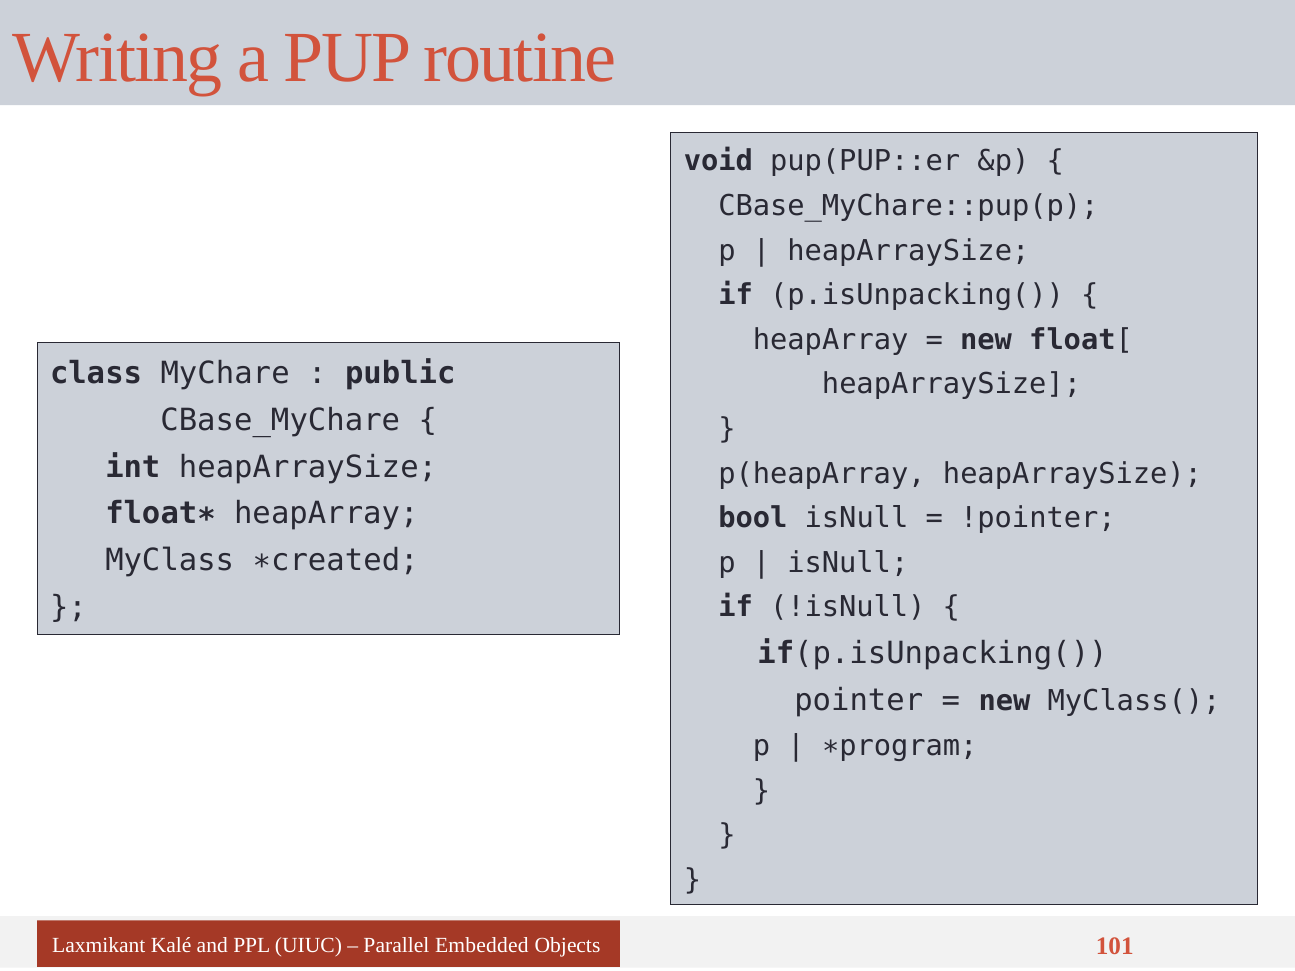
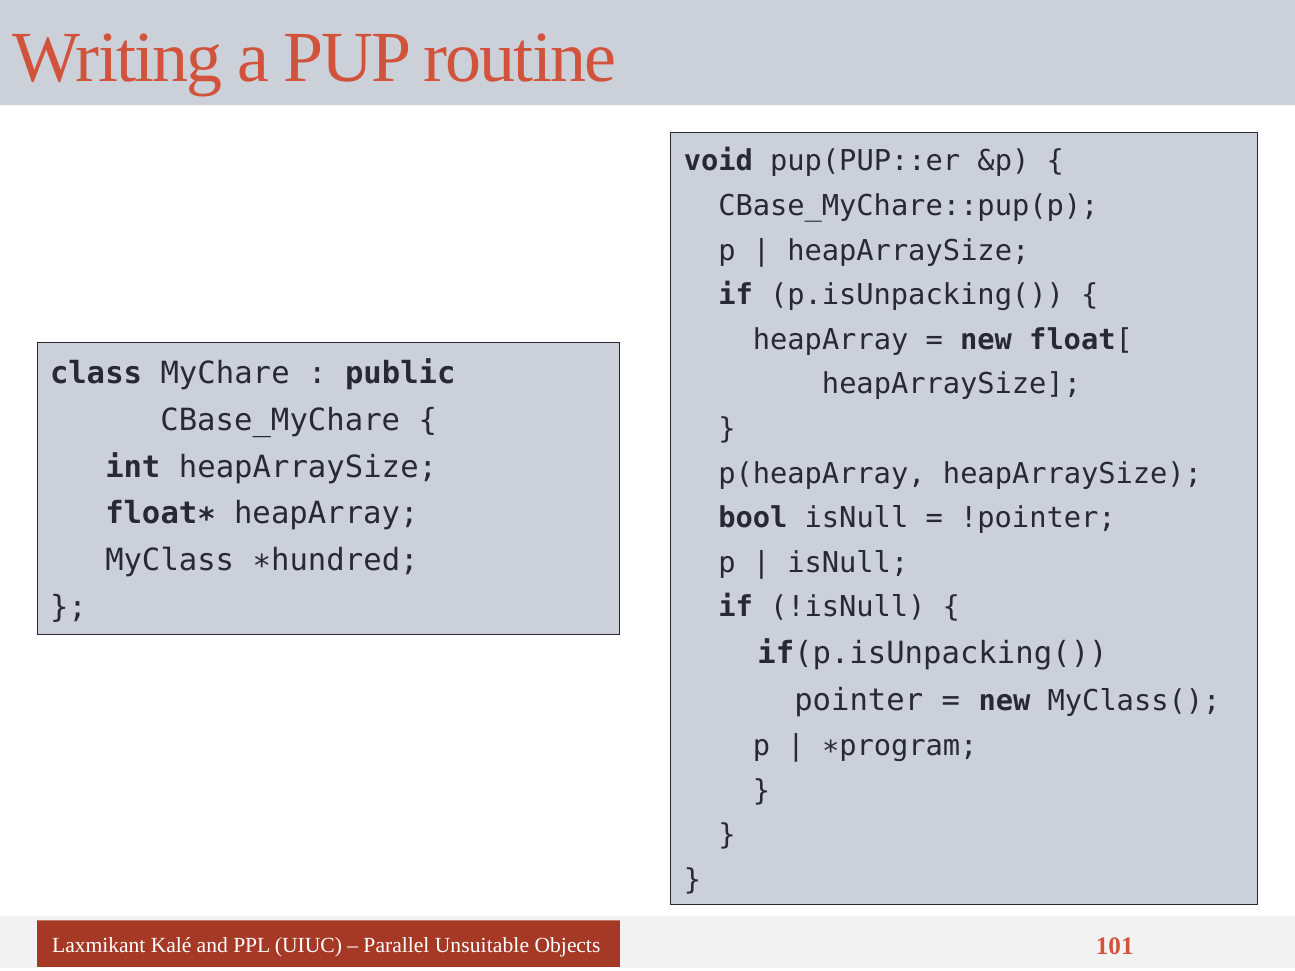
∗created: ∗created -> ∗hundred
Embedded: Embedded -> Unsuitable
